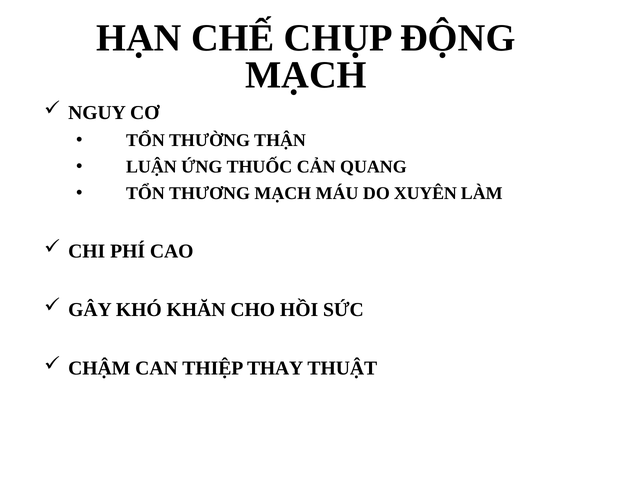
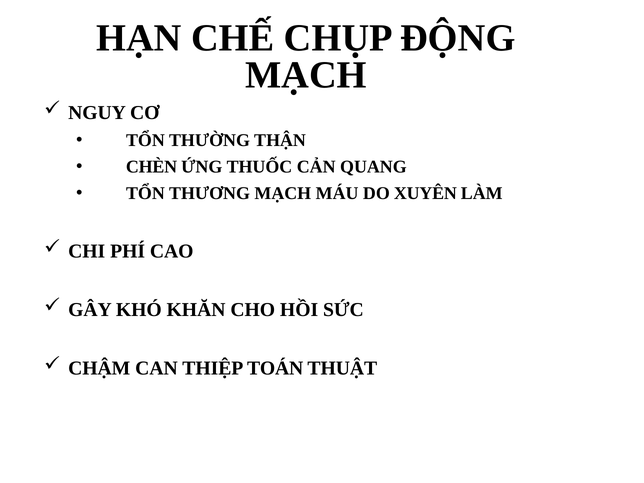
LUẬN: LUẬN -> CHÈN
THAY: THAY -> TOÁN
